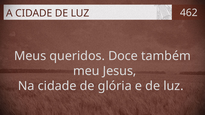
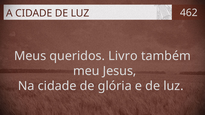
Doce: Doce -> Livro
